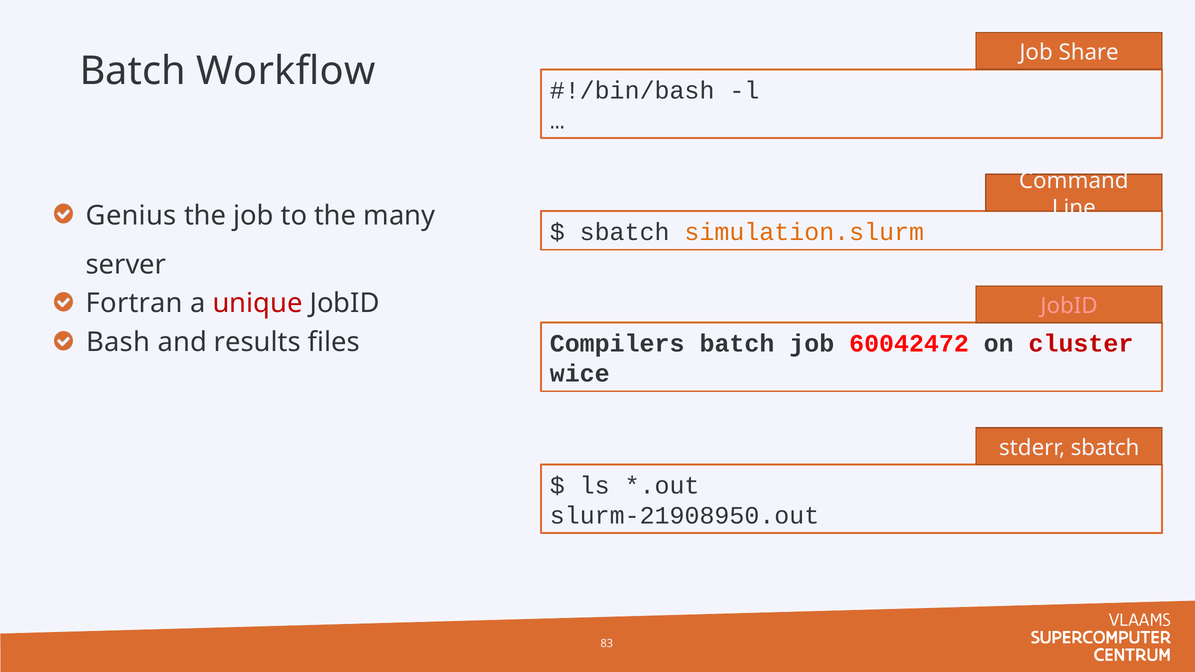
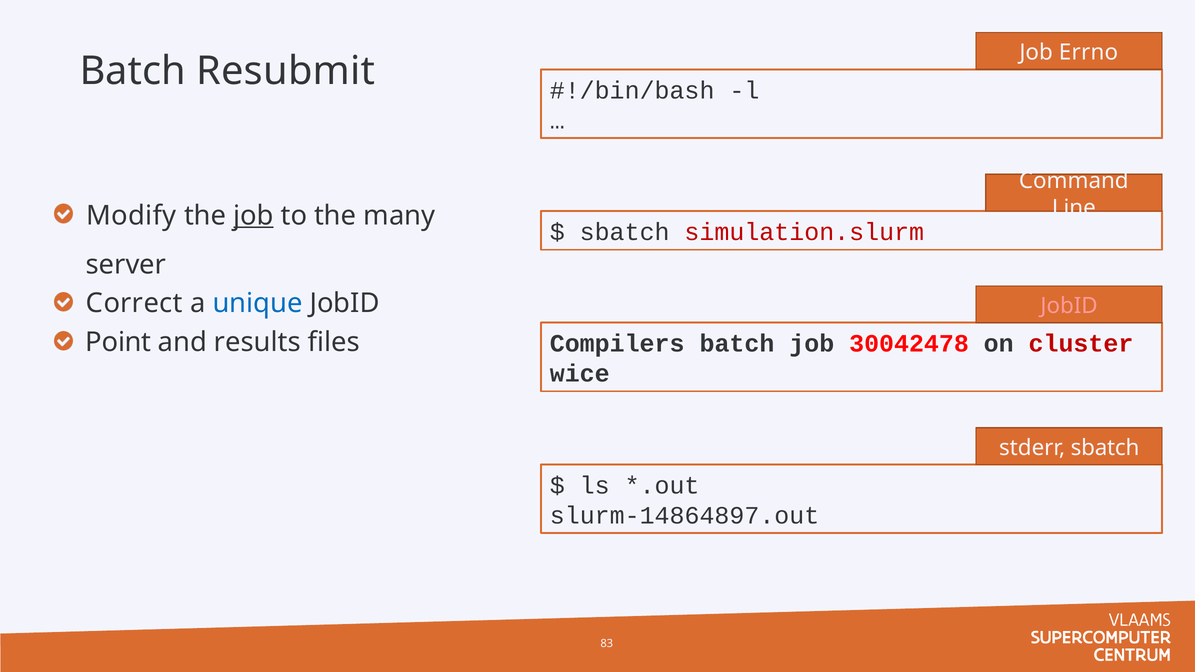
Share: Share -> Errno
Workflow: Workflow -> Resubmit
Genius: Genius -> Modify
job at (253, 216) underline: none -> present
simulation.slurm colour: orange -> red
Fortran: Fortran -> Correct
unique colour: red -> blue
60042472: 60042472 -> 30042478
Bash: Bash -> Point
slurm-21908950.out: slurm-21908950.out -> slurm-14864897.out
